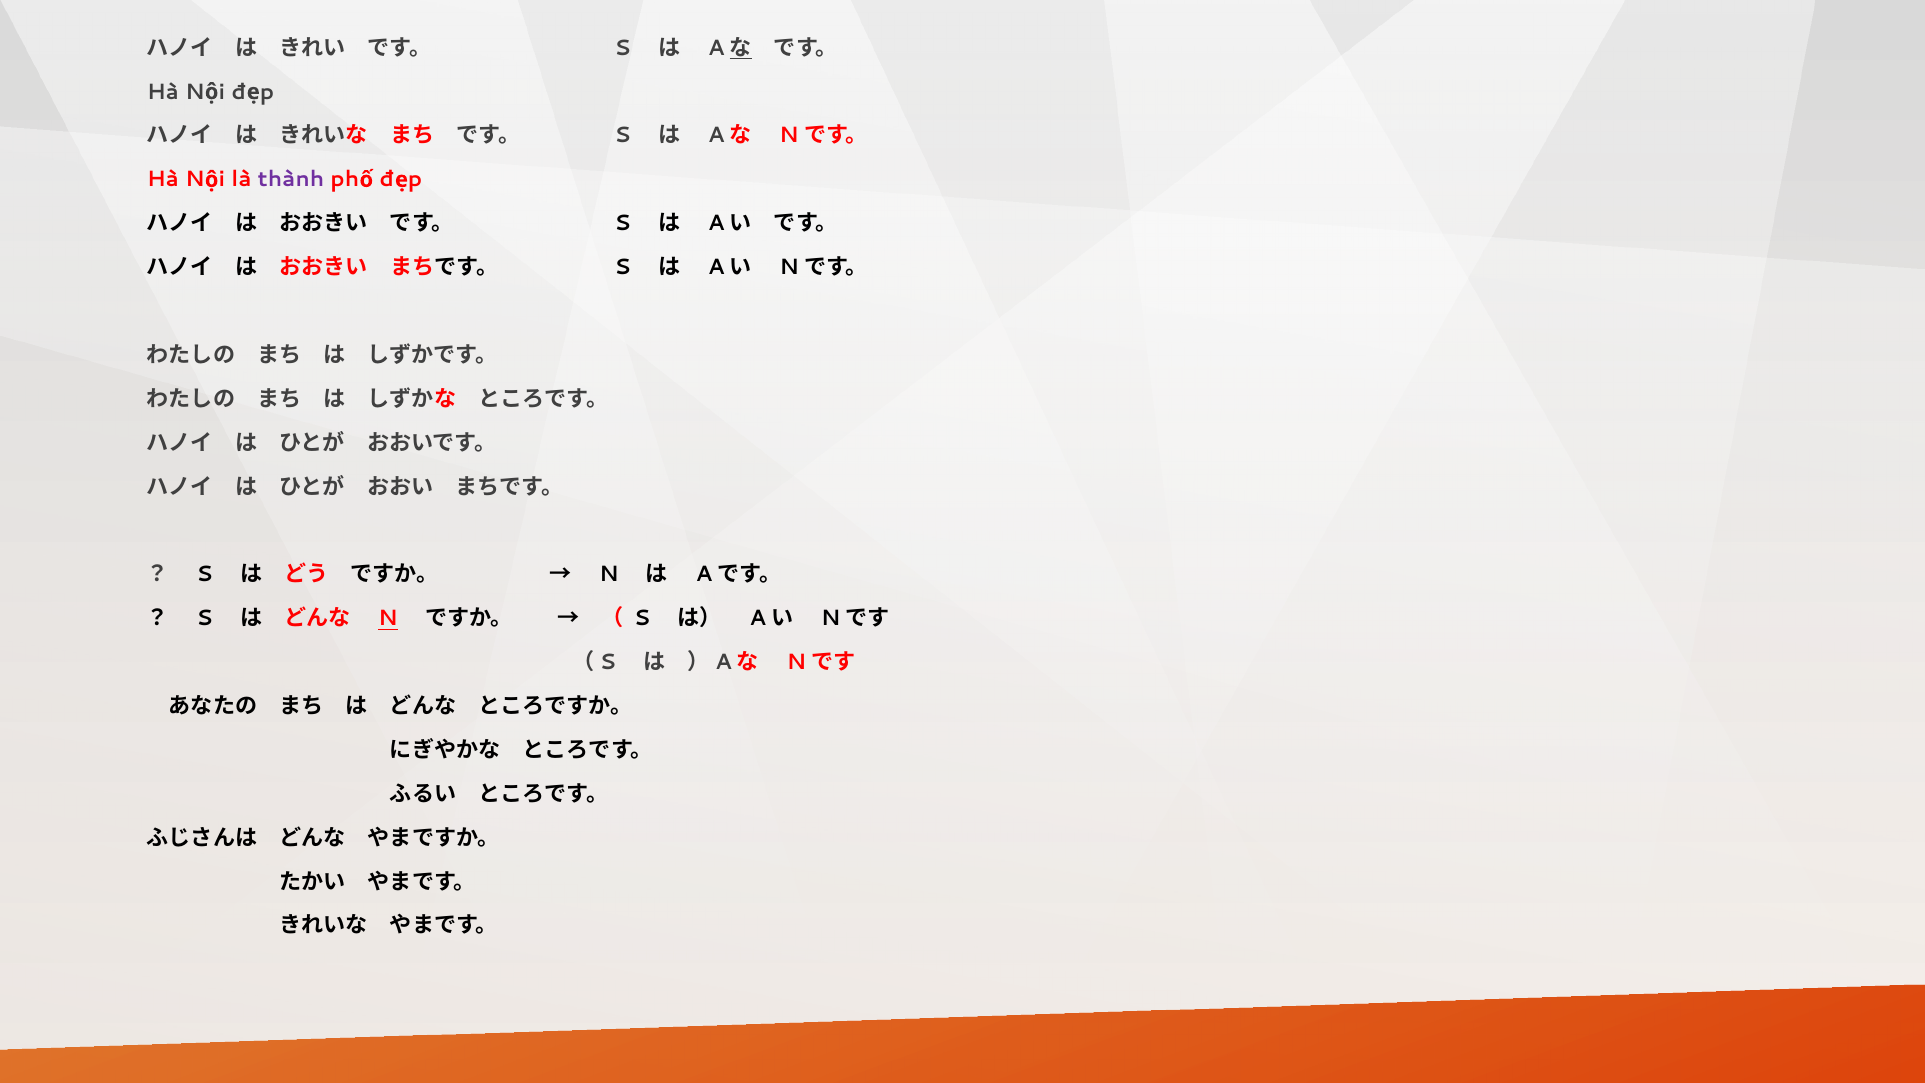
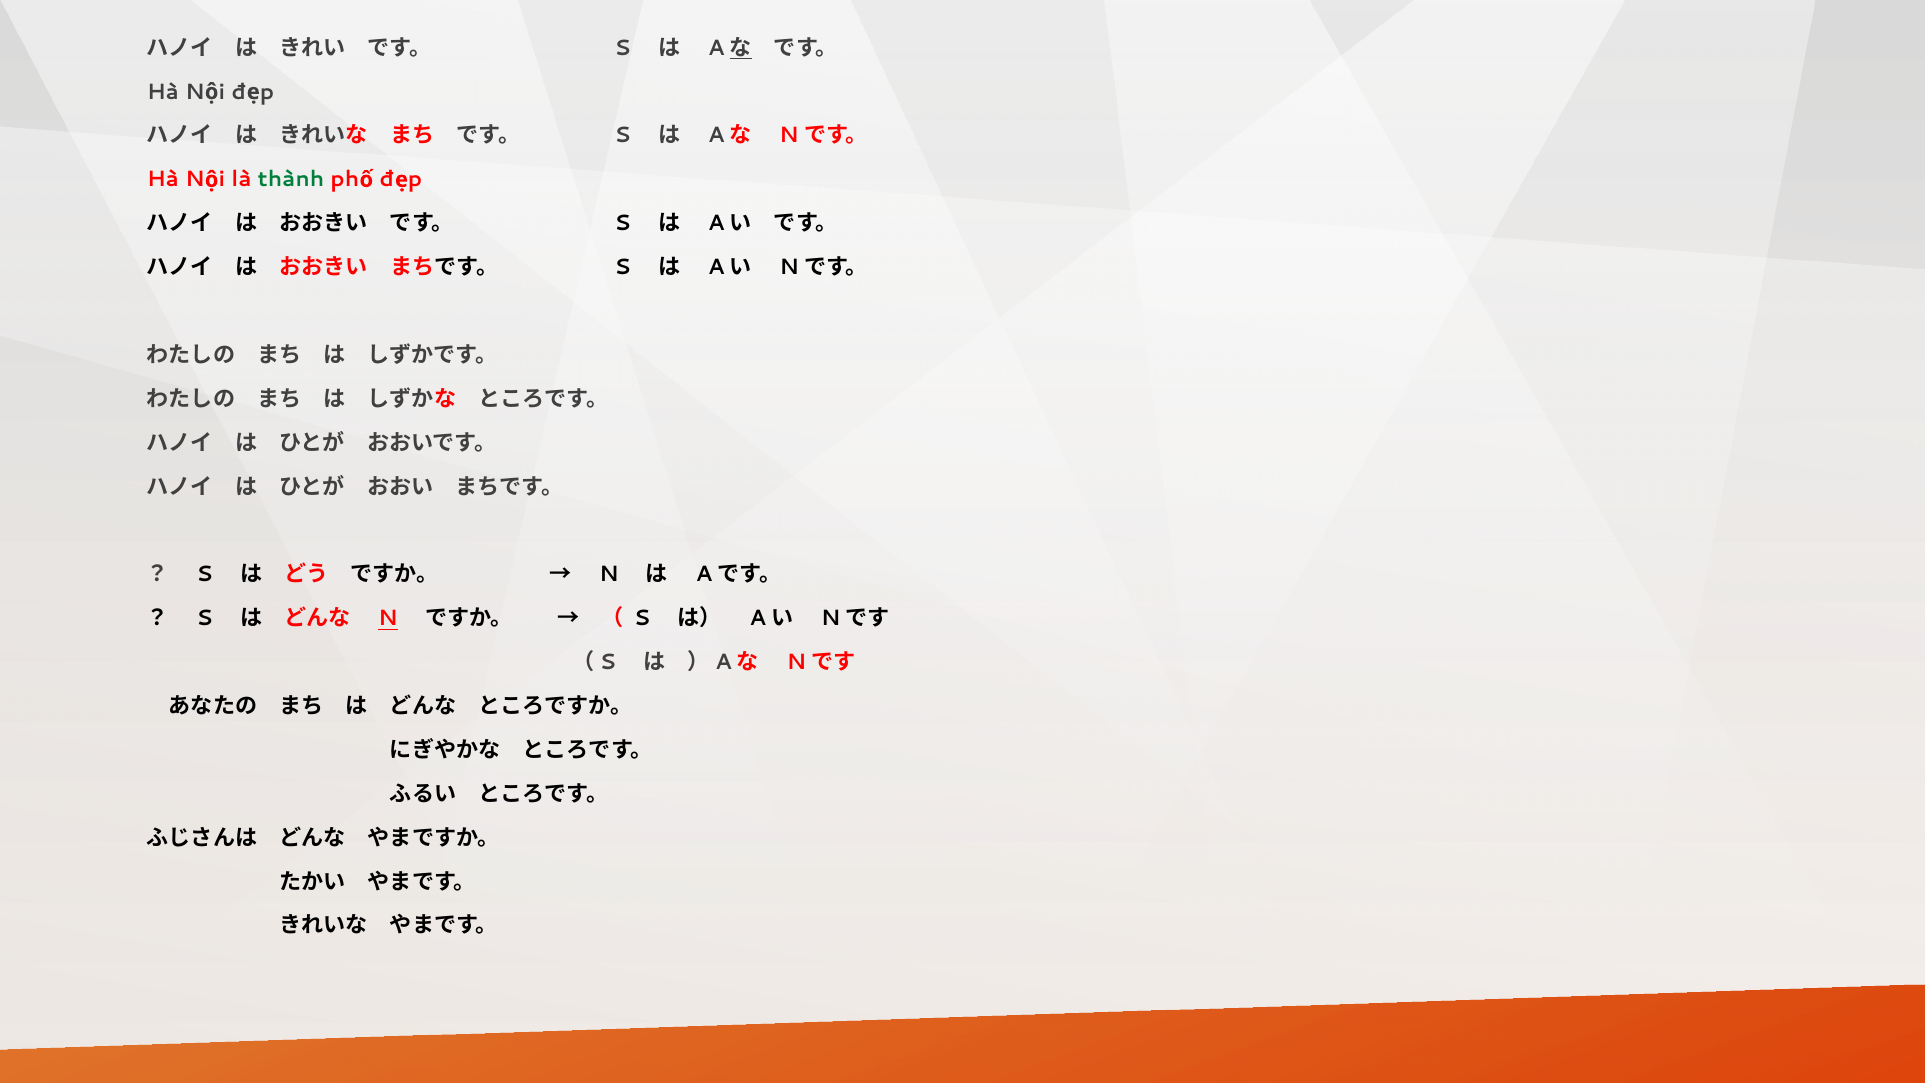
thành colour: purple -> green
